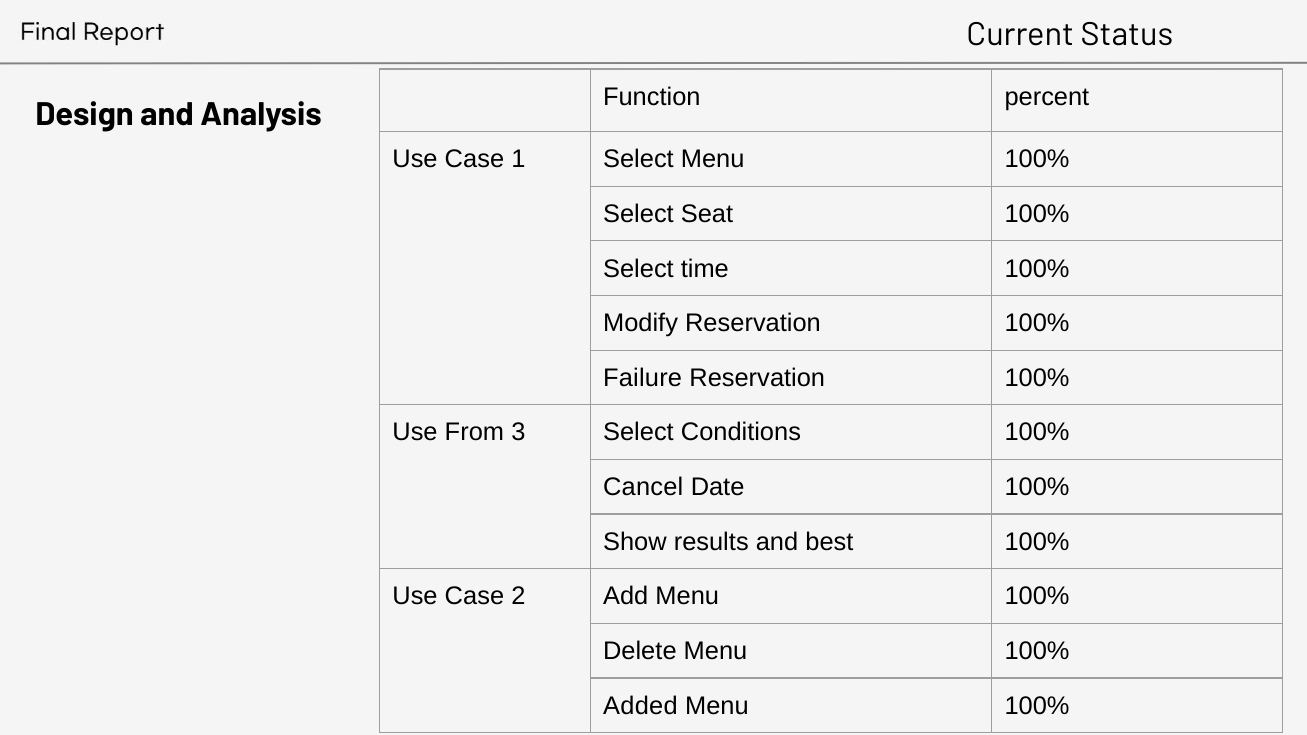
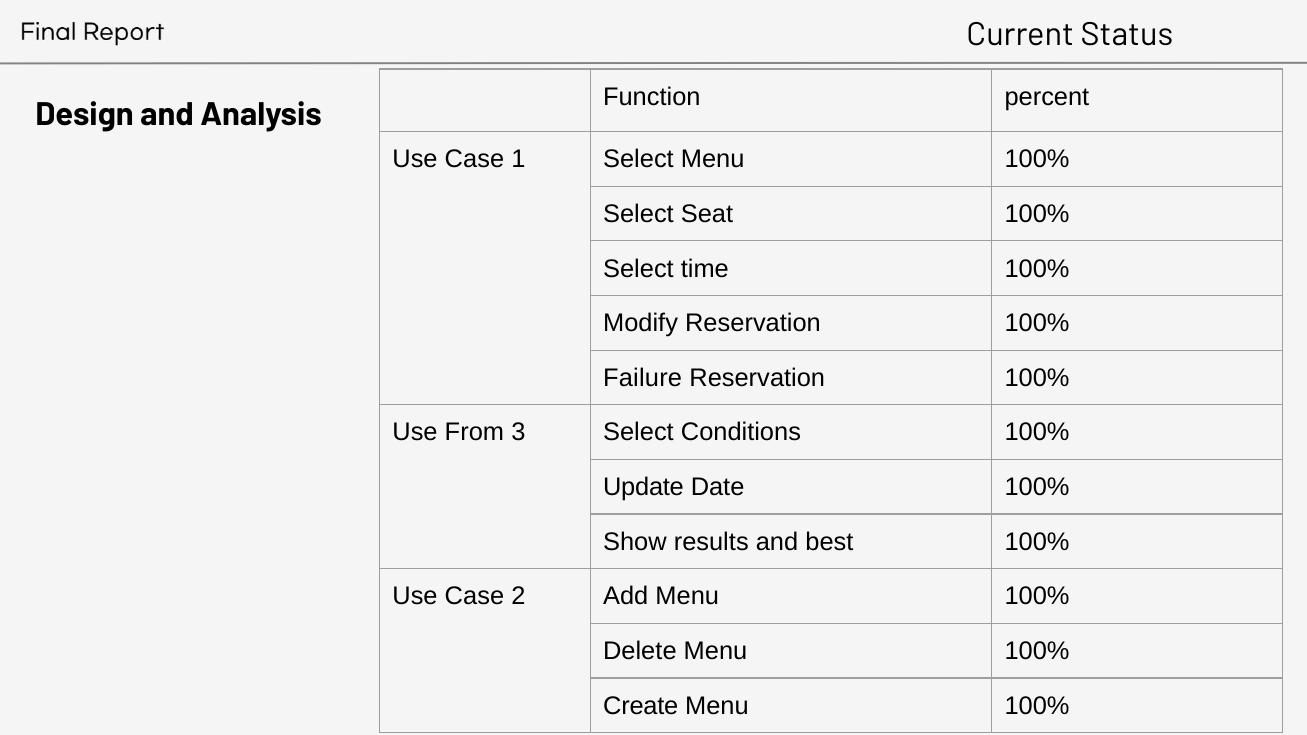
Cancel: Cancel -> Update
Added: Added -> Create
